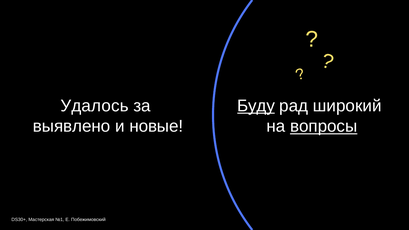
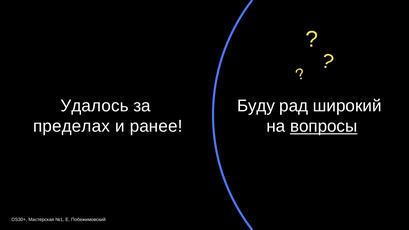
Буду underline: present -> none
выявлено: выявлено -> пределах
новые: новые -> ранее
